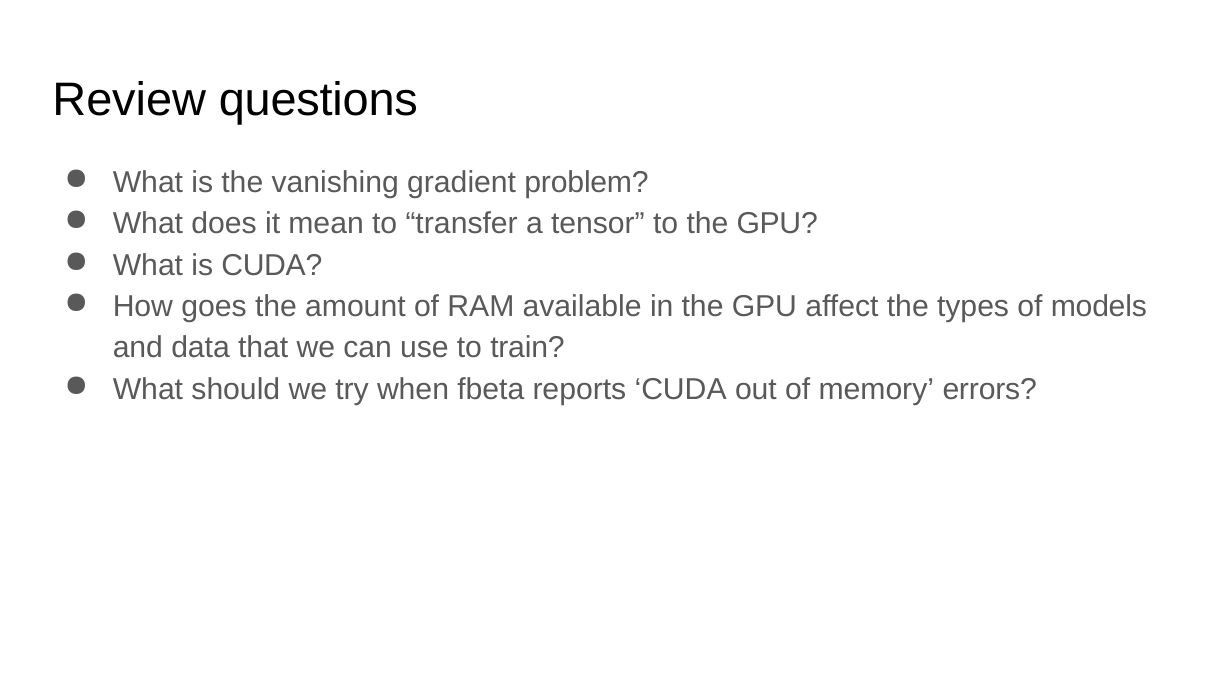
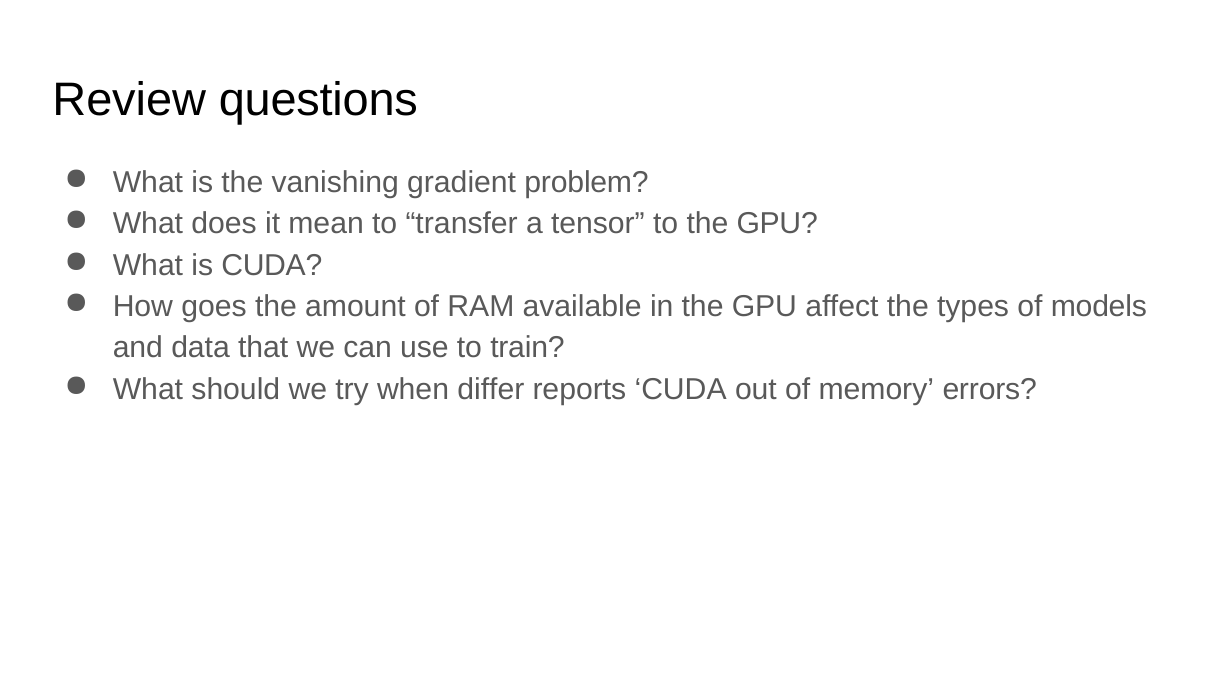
fbeta: fbeta -> differ
